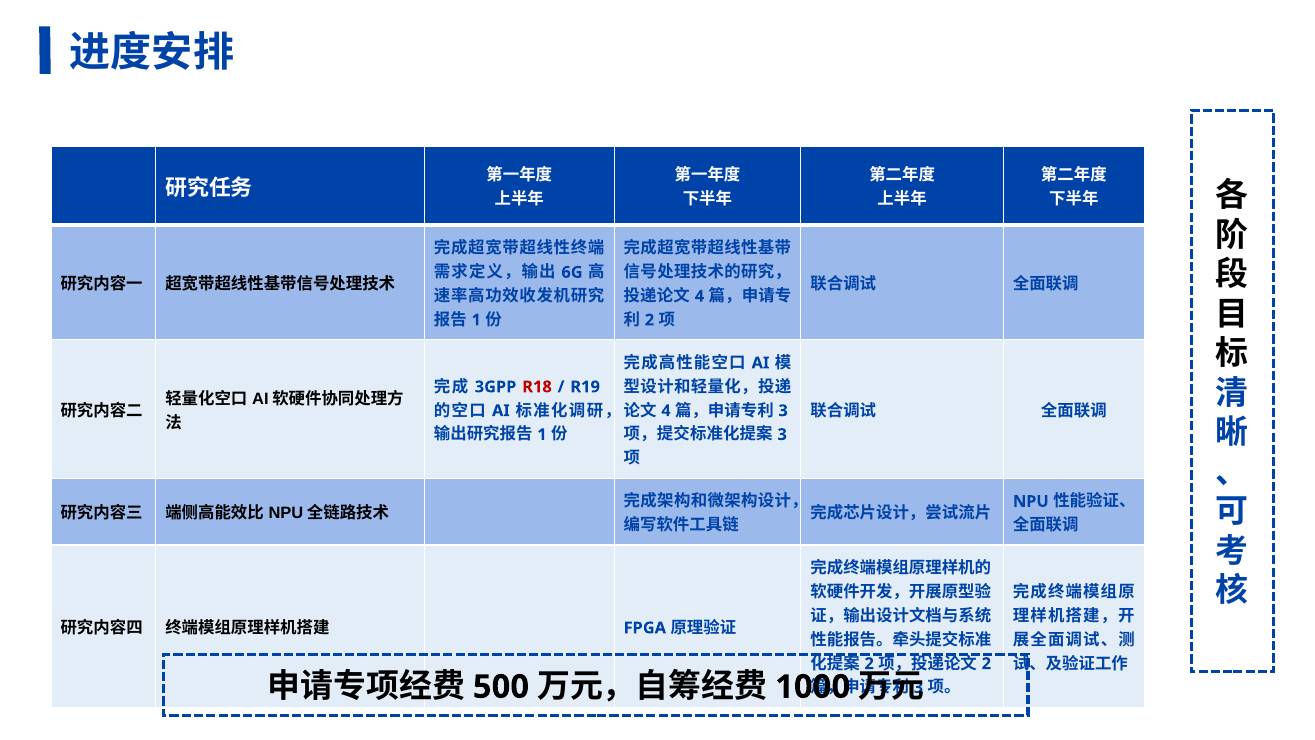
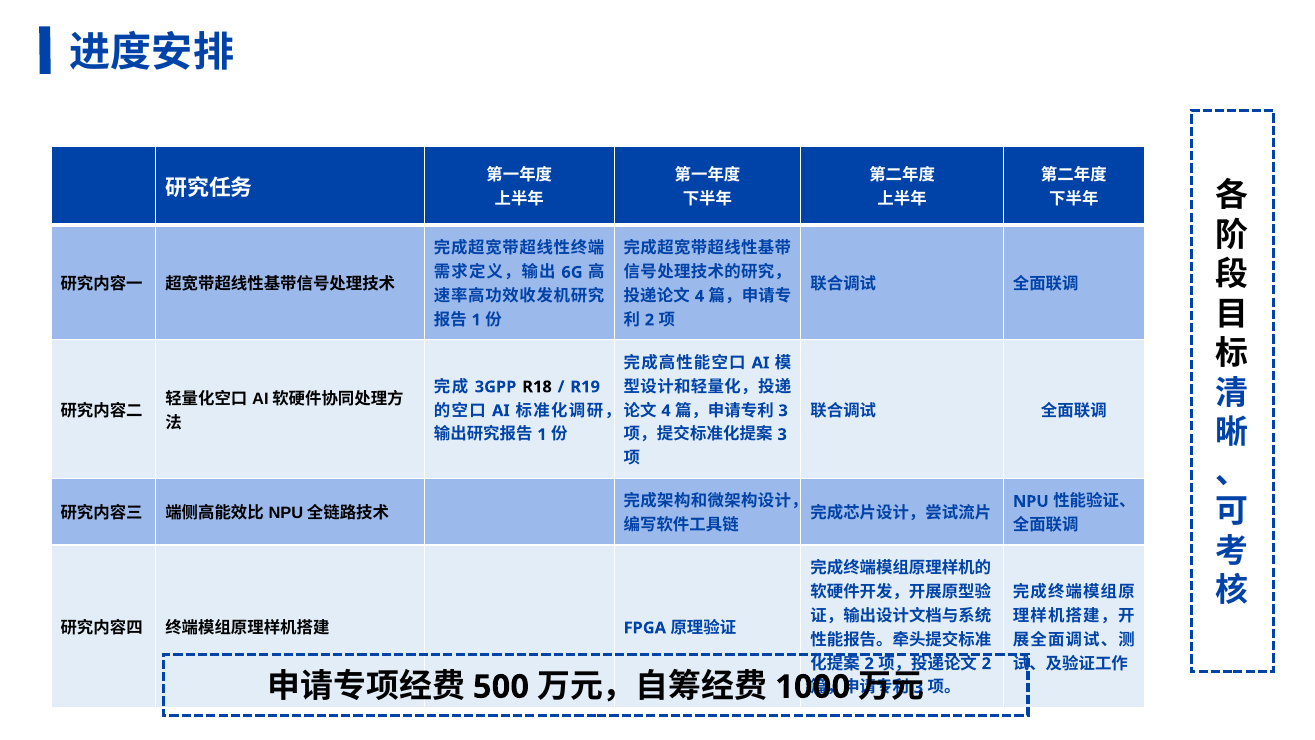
R18 colour: red -> black
